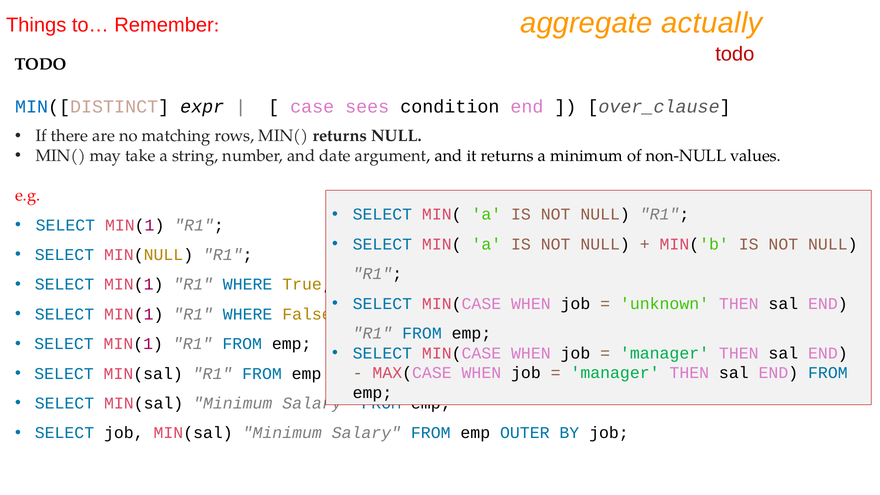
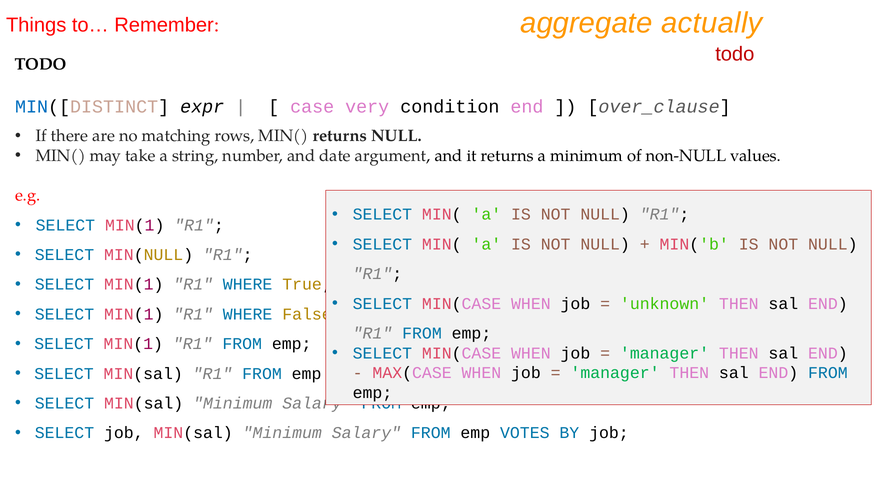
sees: sees -> very
OUTER: OUTER -> VOTES
